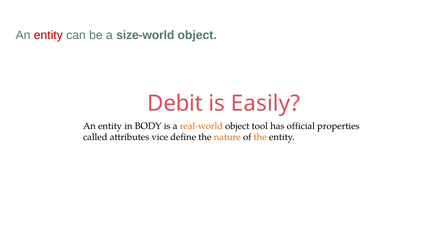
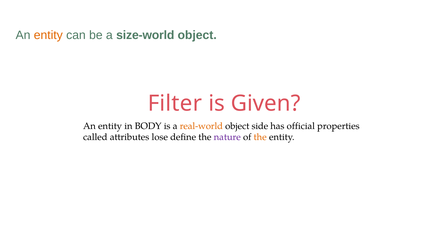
entity at (48, 35) colour: red -> orange
Debit: Debit -> Filter
Easily: Easily -> Given
tool: tool -> side
vice: vice -> lose
nature colour: orange -> purple
